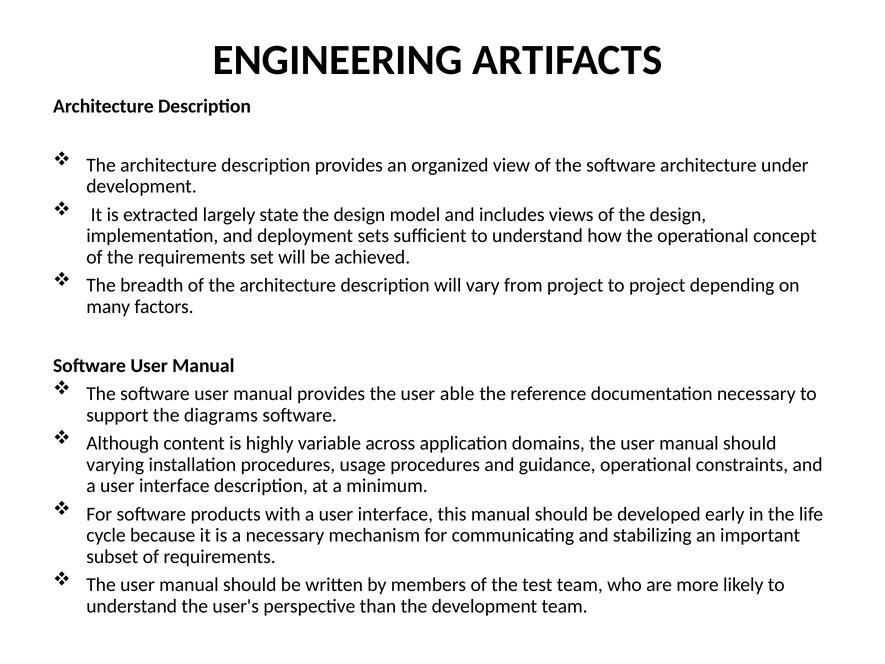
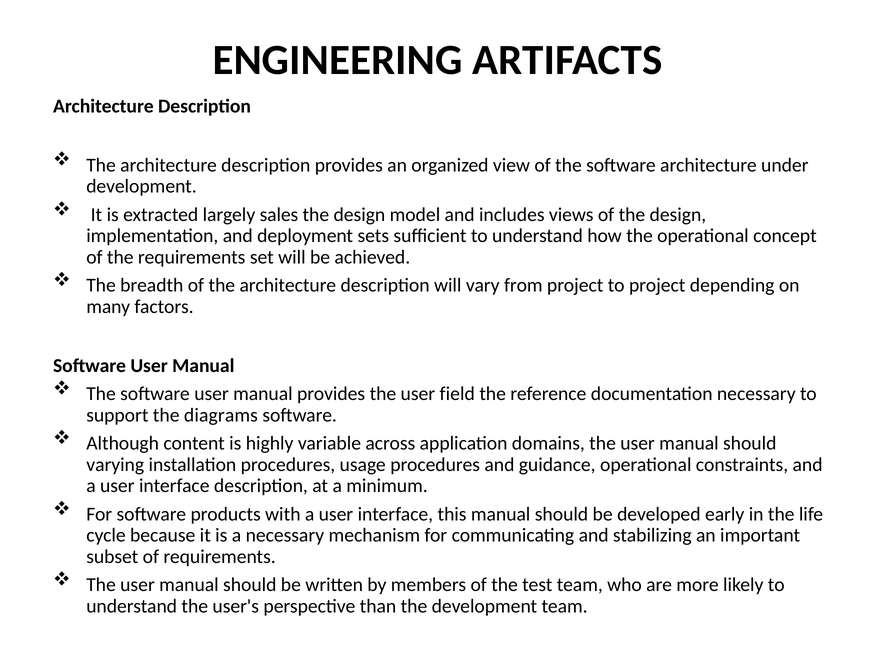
state: state -> sales
able: able -> field
